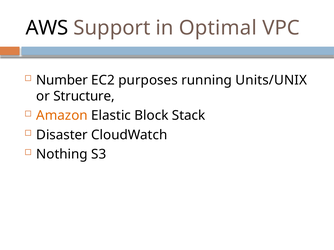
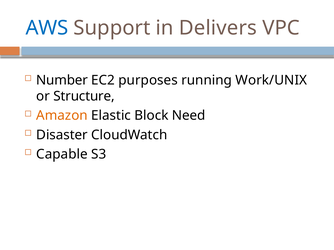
AWS colour: black -> blue
Optimal: Optimal -> Delivers
Units/UNIX: Units/UNIX -> Work/UNIX
Stack: Stack -> Need
Nothing: Nothing -> Capable
